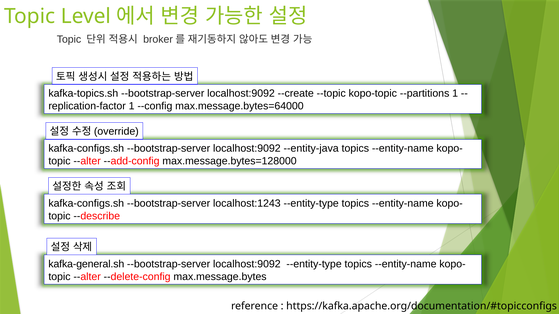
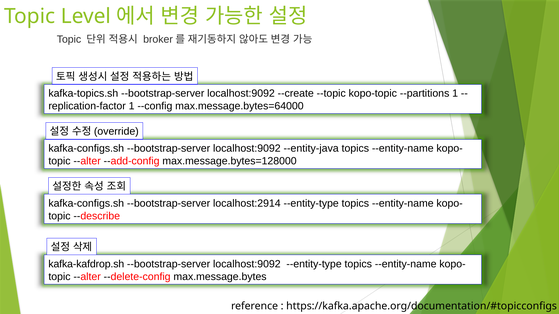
localhost:1243: localhost:1243 -> localhost:2914
kafka-general.sh: kafka-general.sh -> kafka-kafdrop.sh
